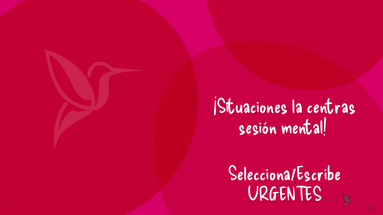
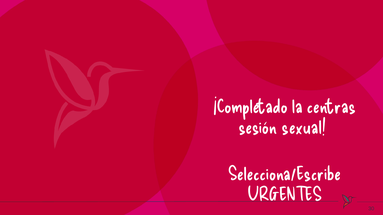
¡Situaciones: ¡Situaciones -> ¡Completado
mental: mental -> sexual
